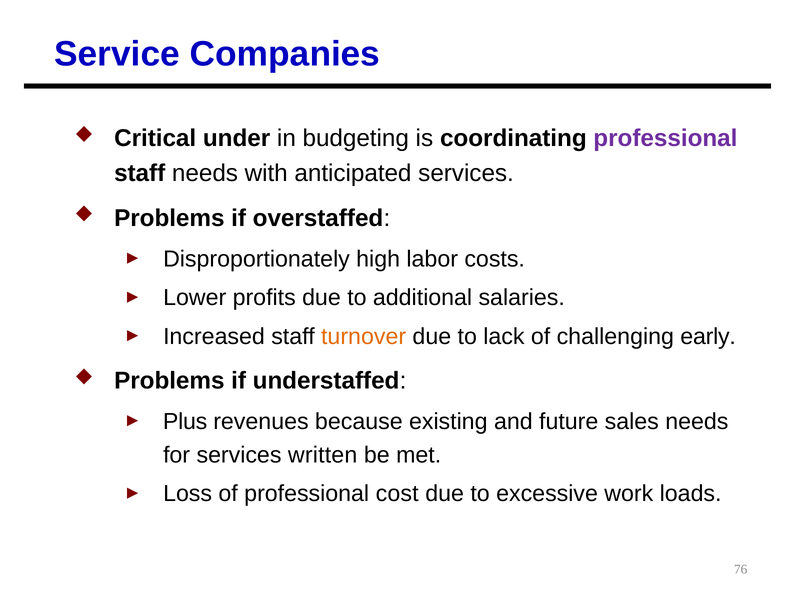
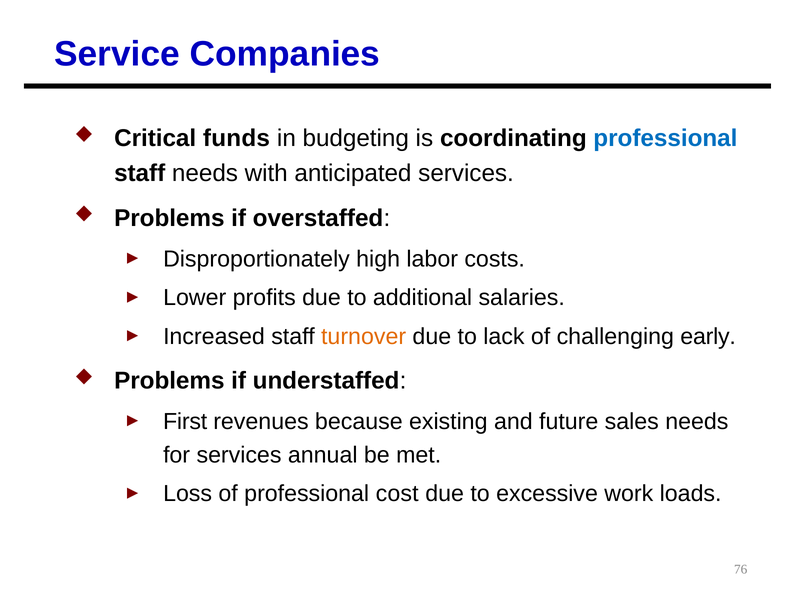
under: under -> funds
professional at (665, 139) colour: purple -> blue
Plus: Plus -> First
written: written -> annual
